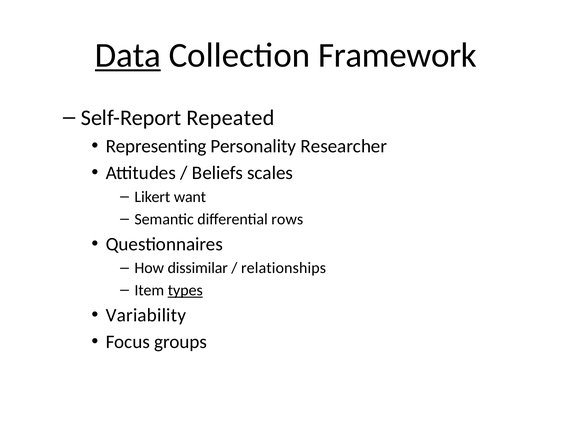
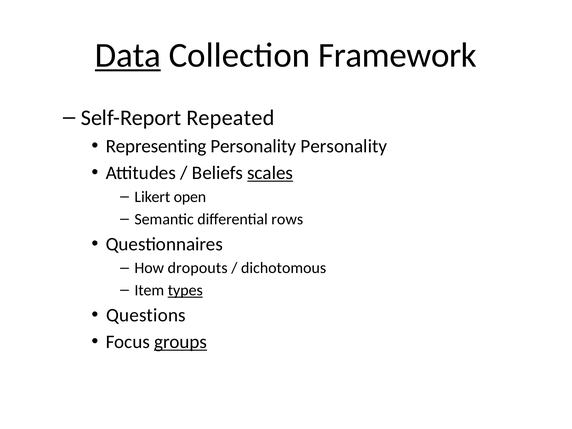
Personality Researcher: Researcher -> Personality
scales underline: none -> present
want: want -> open
dissimilar: dissimilar -> dropouts
relationships: relationships -> dichotomous
Variability: Variability -> Questions
groups underline: none -> present
